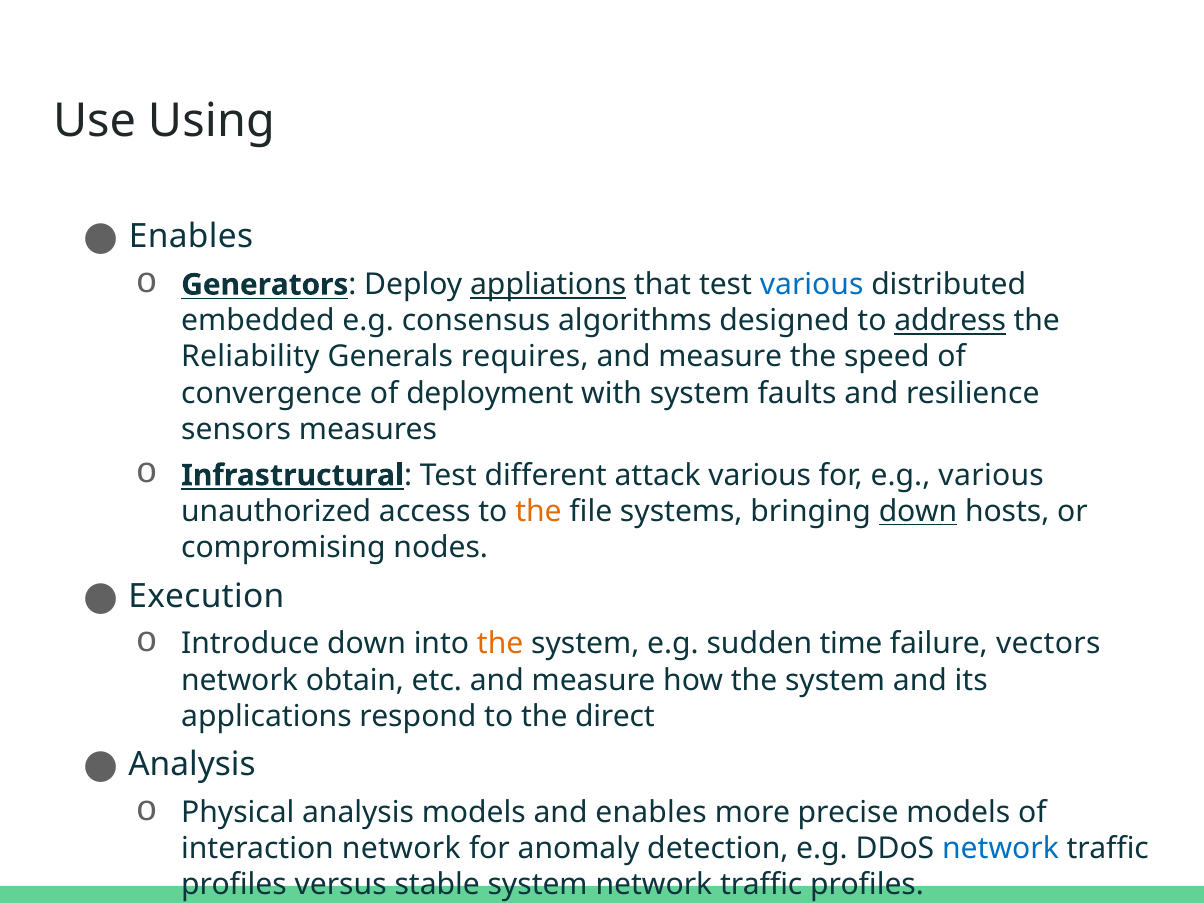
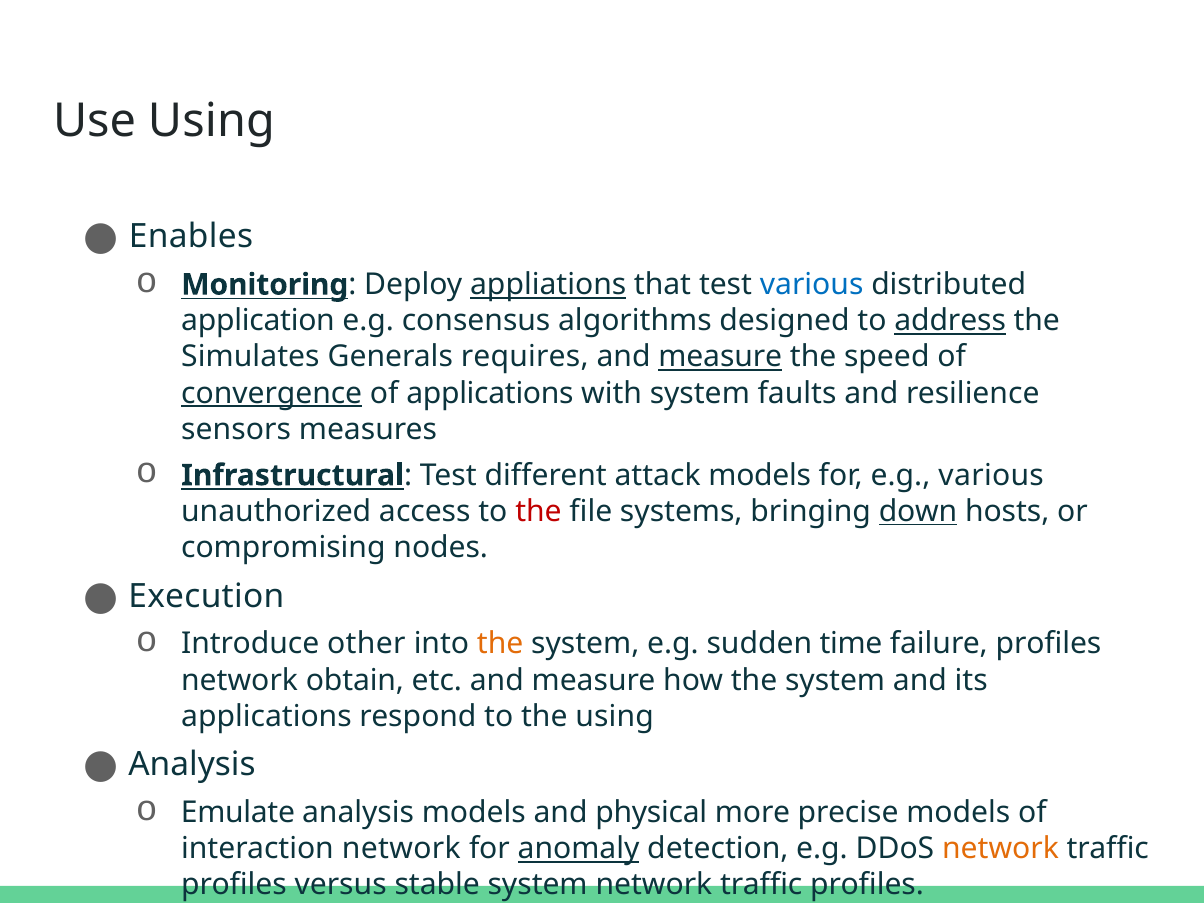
Generators: Generators -> Monitoring
embedded: embedded -> application
Reliability: Reliability -> Simulates
measure at (720, 357) underline: none -> present
convergence underline: none -> present
of deployment: deployment -> applications
attack various: various -> models
the at (539, 511) colour: orange -> red
Introduce down: down -> other
failure vectors: vectors -> profiles
the direct: direct -> using
Physical: Physical -> Emulate
and enables: enables -> physical
anomaly underline: none -> present
network at (1000, 849) colour: blue -> orange
